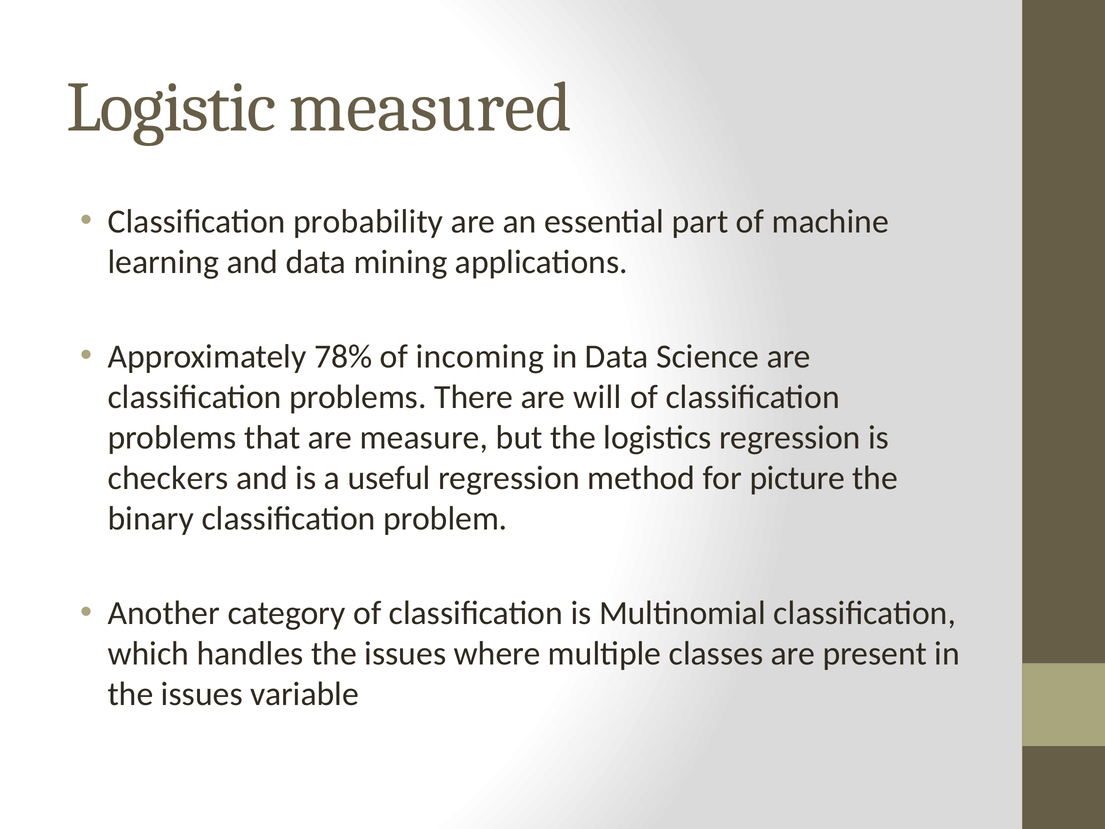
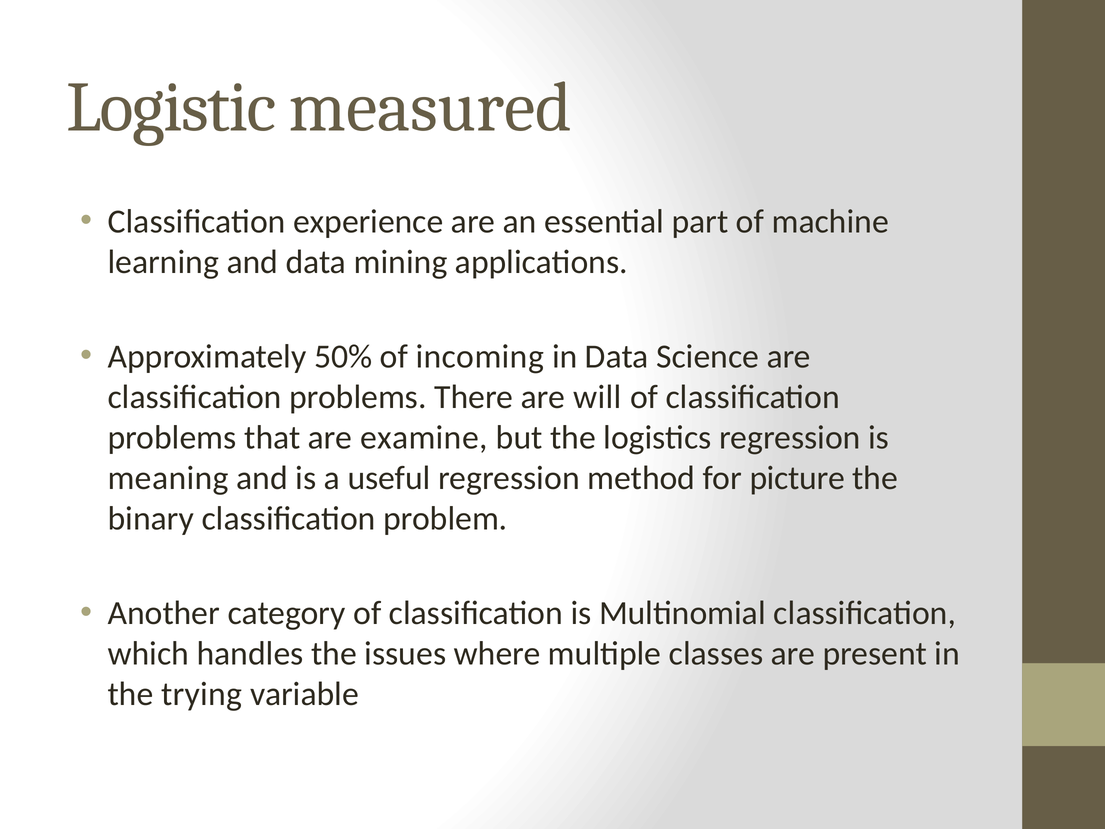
probability: probability -> experience
78%: 78% -> 50%
measure: measure -> examine
checkers: checkers -> meaning
issues at (202, 694): issues -> trying
